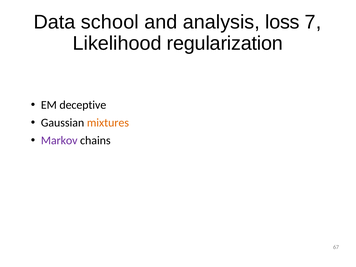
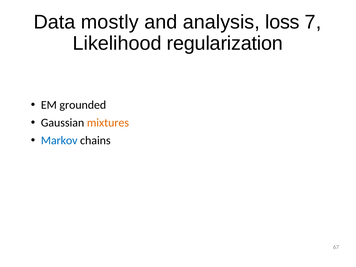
school: school -> mostly
deceptive: deceptive -> grounded
Markov colour: purple -> blue
